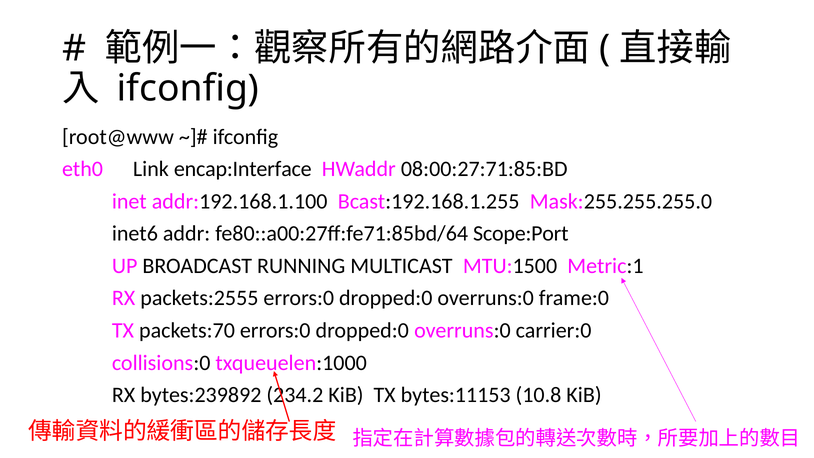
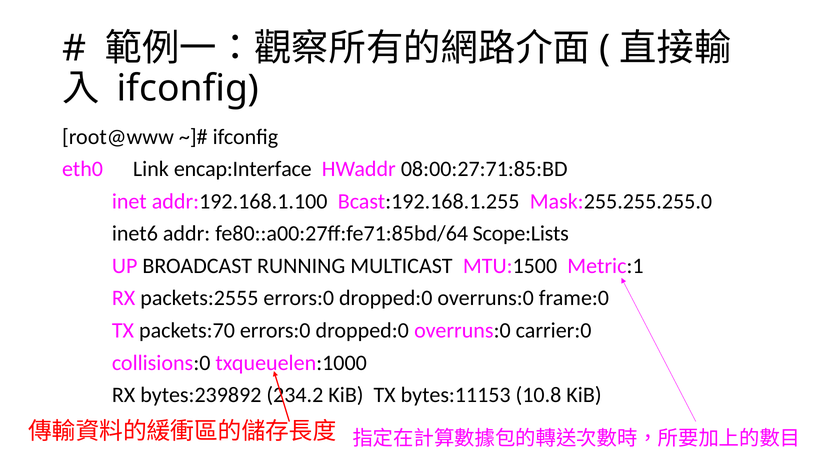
Scope:Port: Scope:Port -> Scope:Lists
